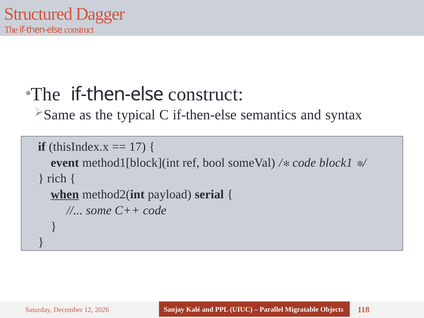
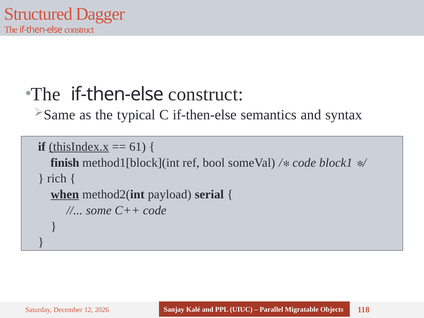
thisIndex.x underline: none -> present
17: 17 -> 61
event: event -> finish
